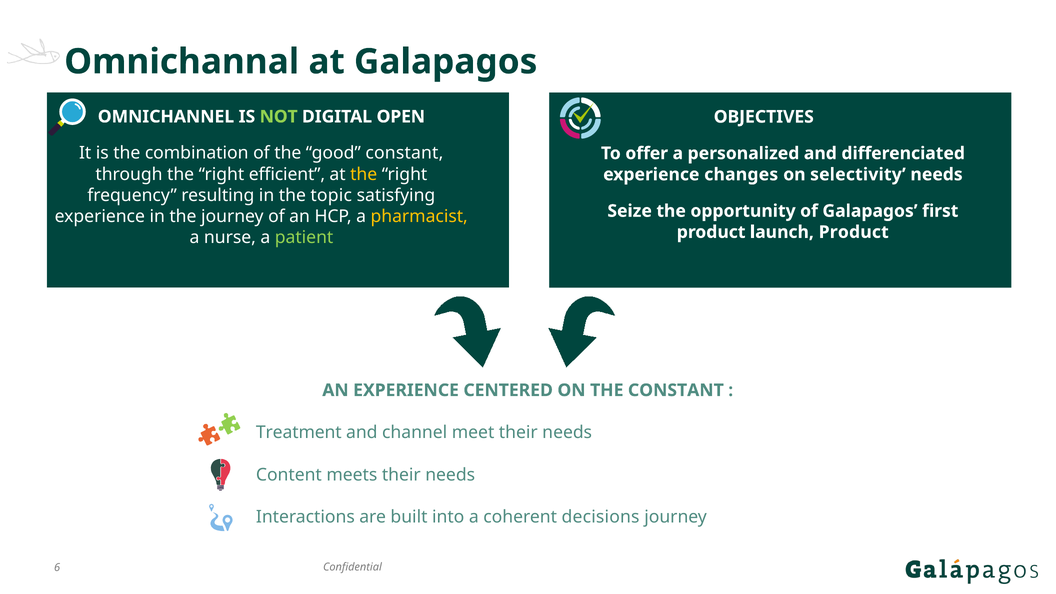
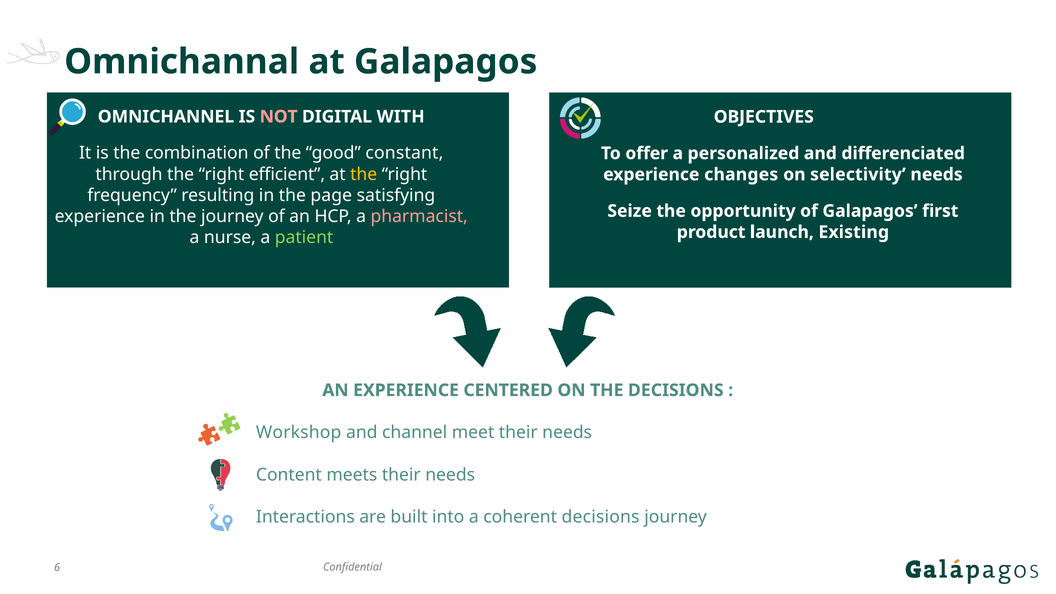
NOT colour: light green -> pink
OPEN: OPEN -> WITH
topic: topic -> page
pharmacist colour: yellow -> pink
launch Product: Product -> Existing
THE CONSTANT: CONSTANT -> DECISIONS
Treatment: Treatment -> Workshop
